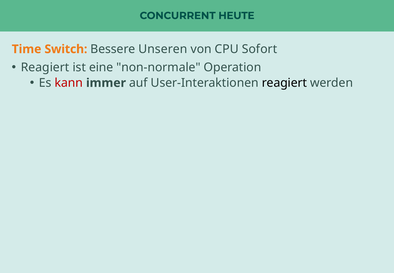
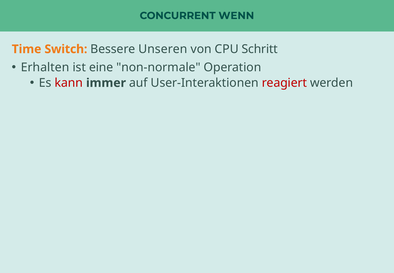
HEUTE: HEUTE -> WENN
Sofort: Sofort -> Schritt
Reagiert at (45, 67): Reagiert -> Erhalten
reagiert at (284, 83) colour: black -> red
